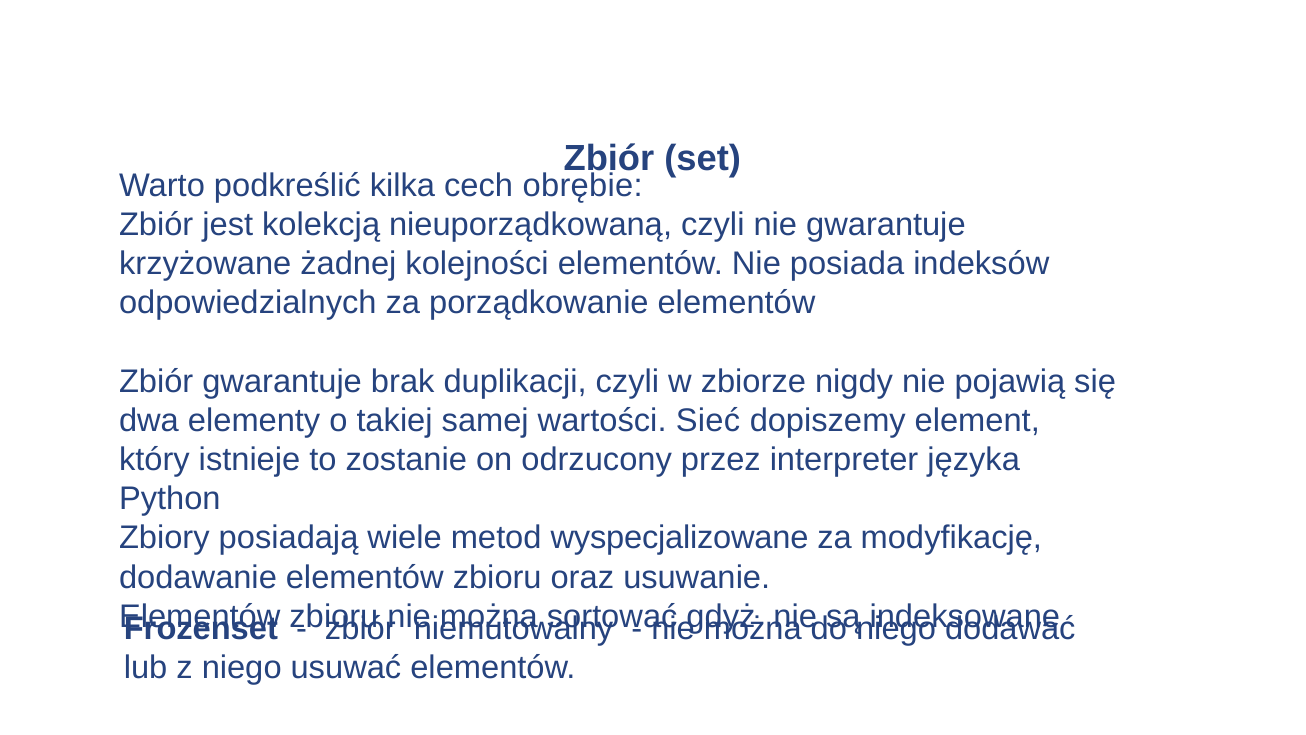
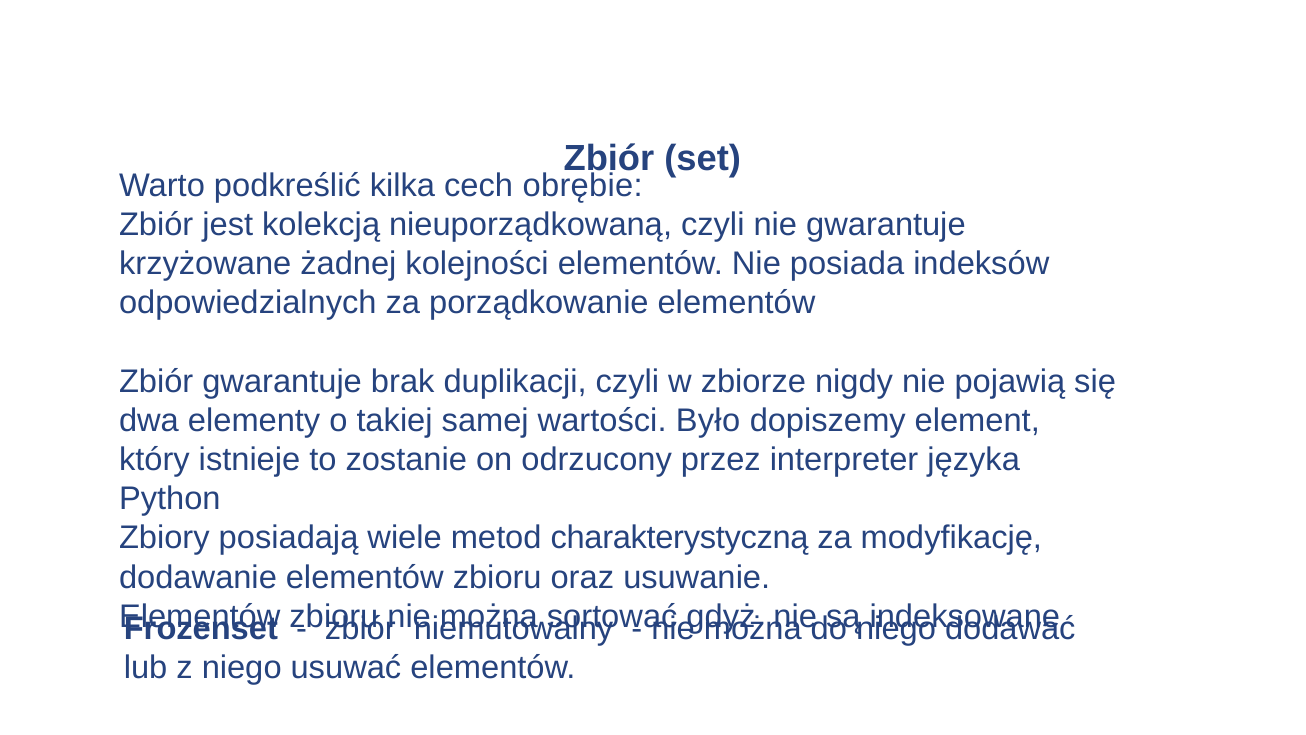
Sieć: Sieć -> Było
wyspecjalizowane: wyspecjalizowane -> charakterystyczną
